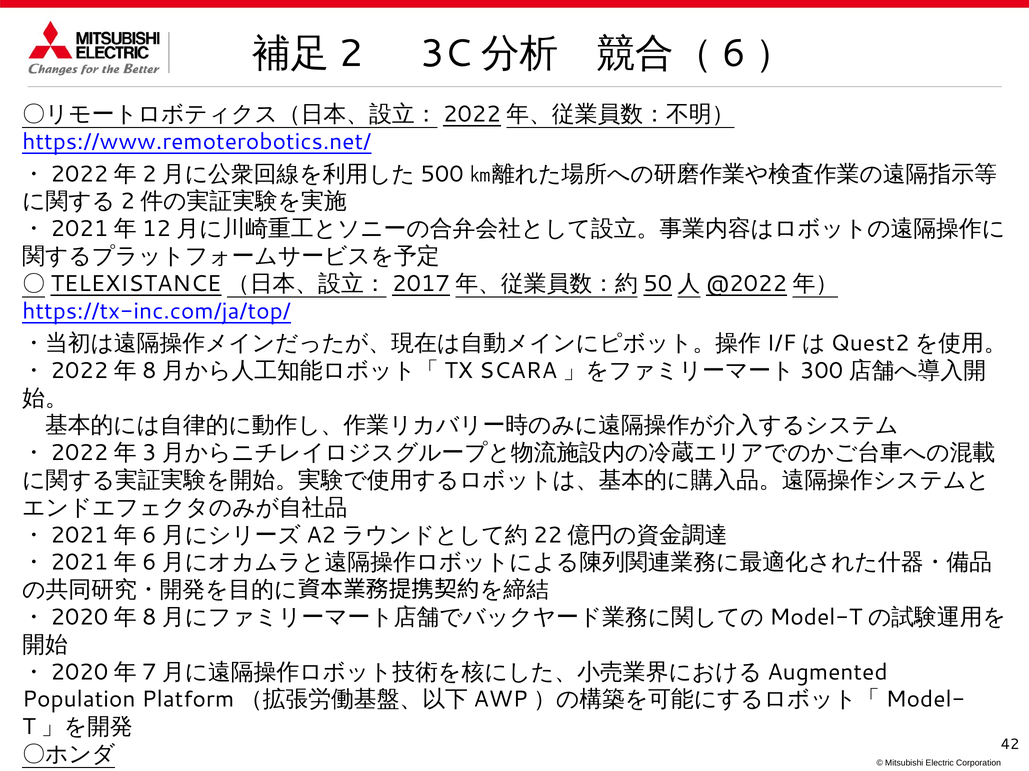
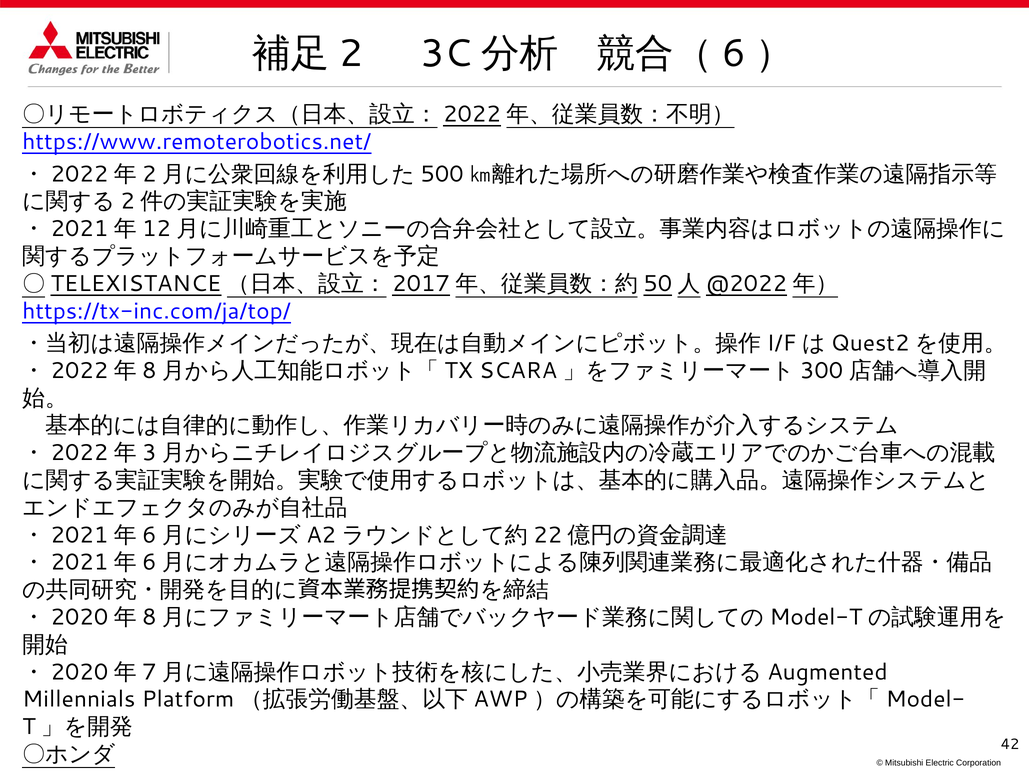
Population: Population -> Millennials
